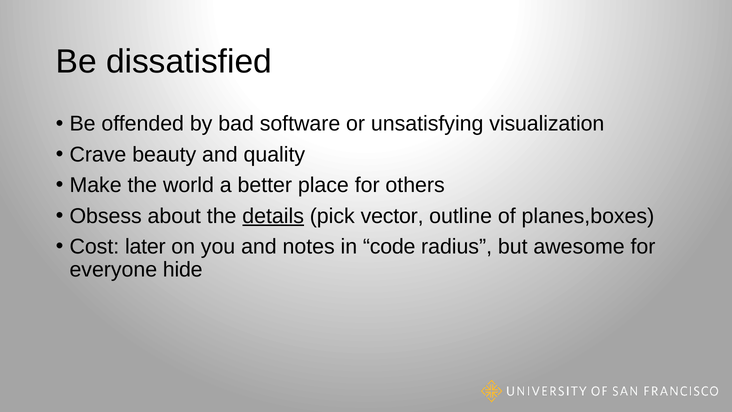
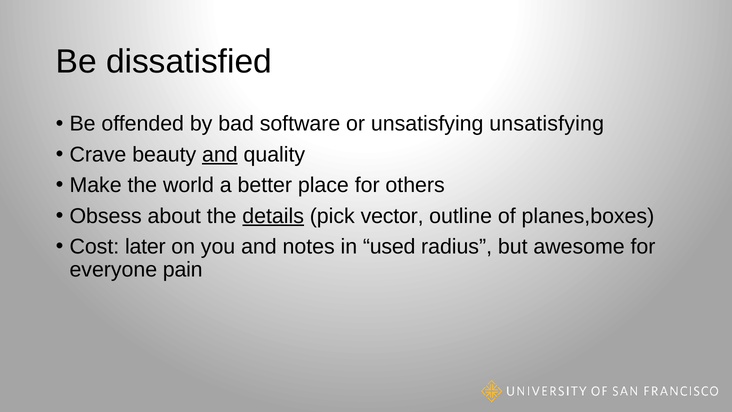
unsatisfying visualization: visualization -> unsatisfying
and at (220, 154) underline: none -> present
code: code -> used
hide: hide -> pain
